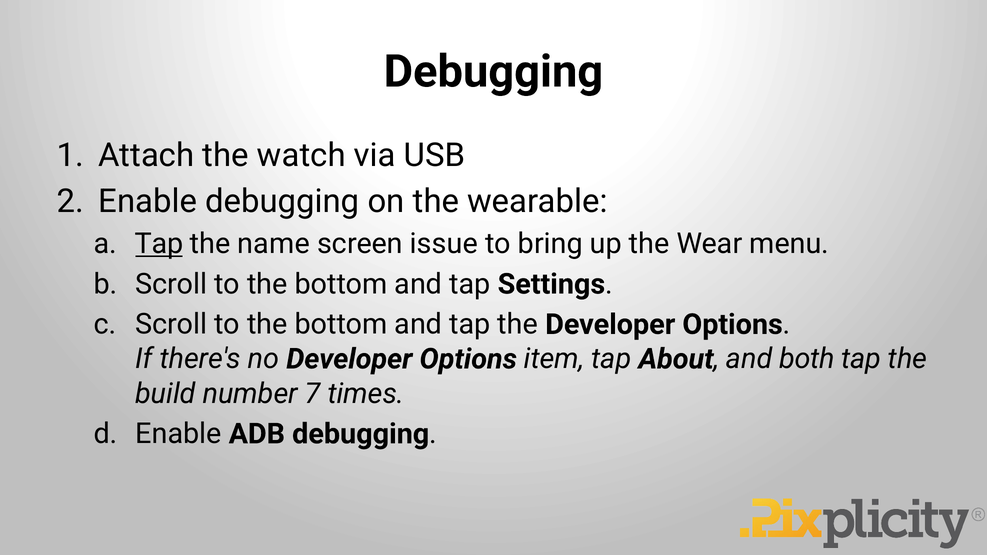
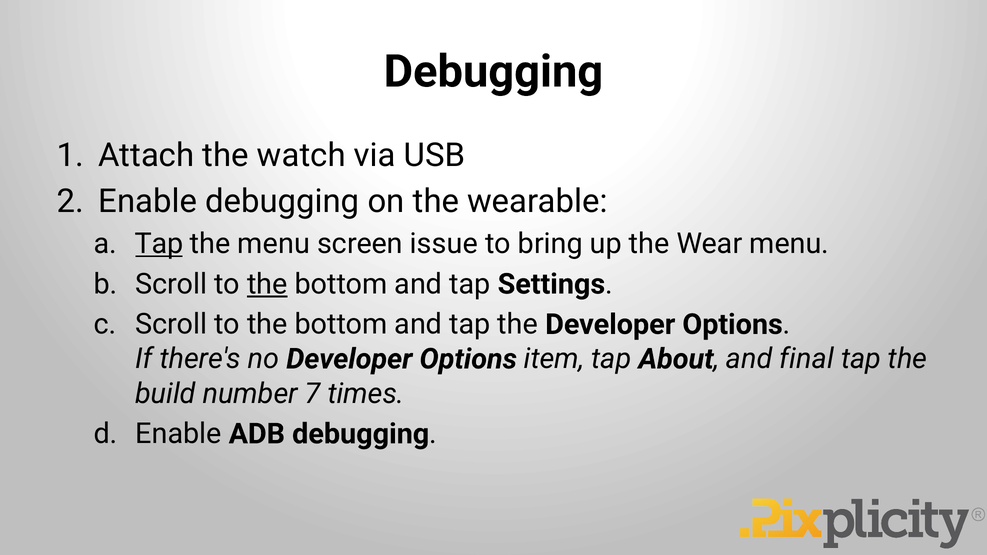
the name: name -> menu
the at (267, 284) underline: none -> present
both: both -> final
